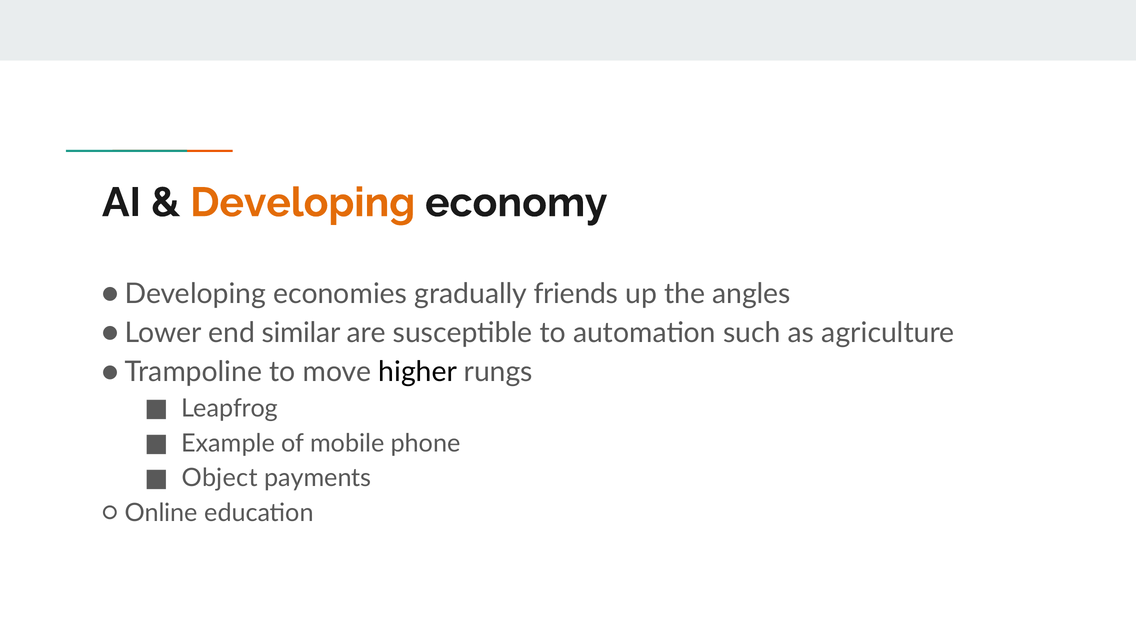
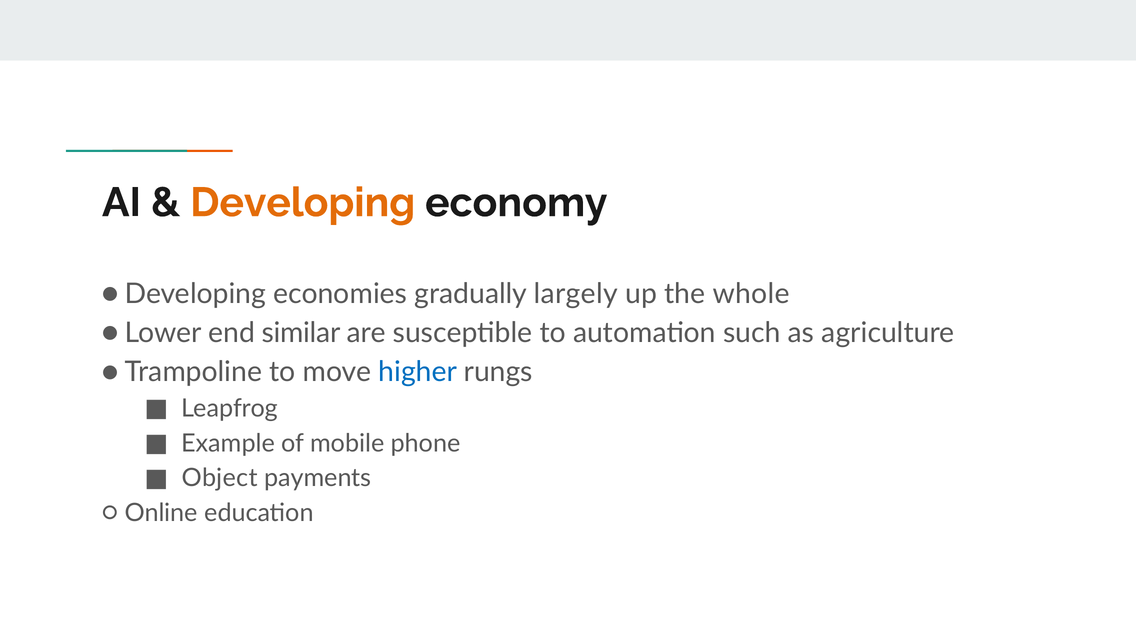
friends: friends -> largely
angles: angles -> whole
higher colour: black -> blue
